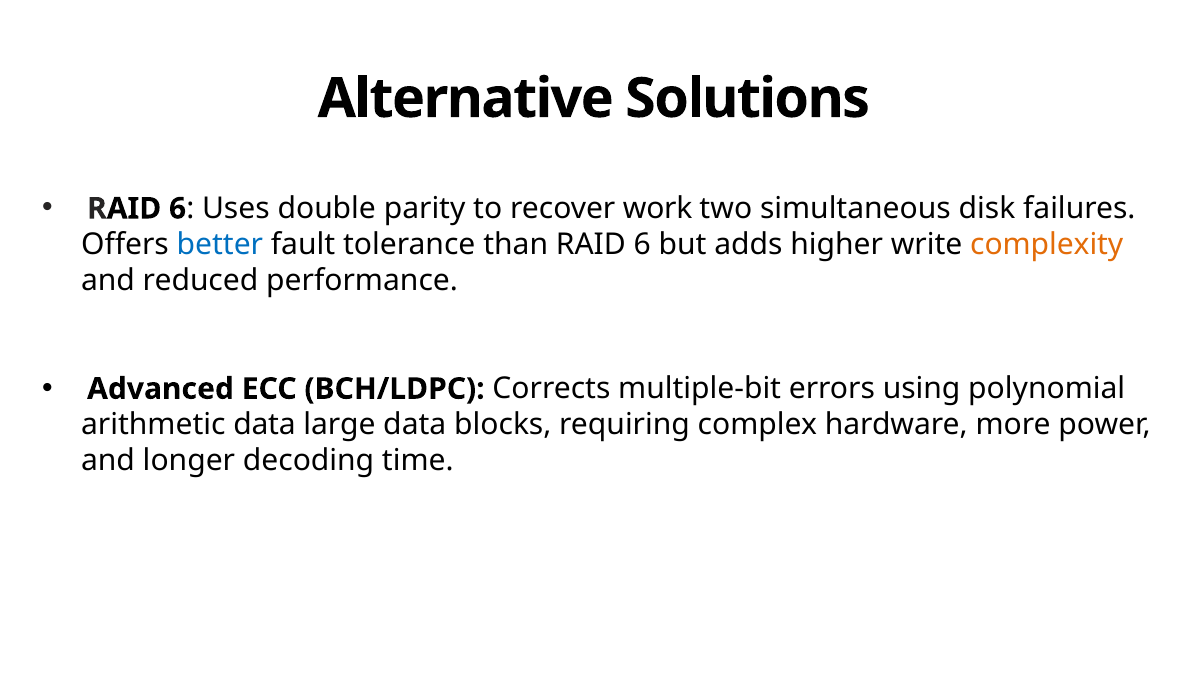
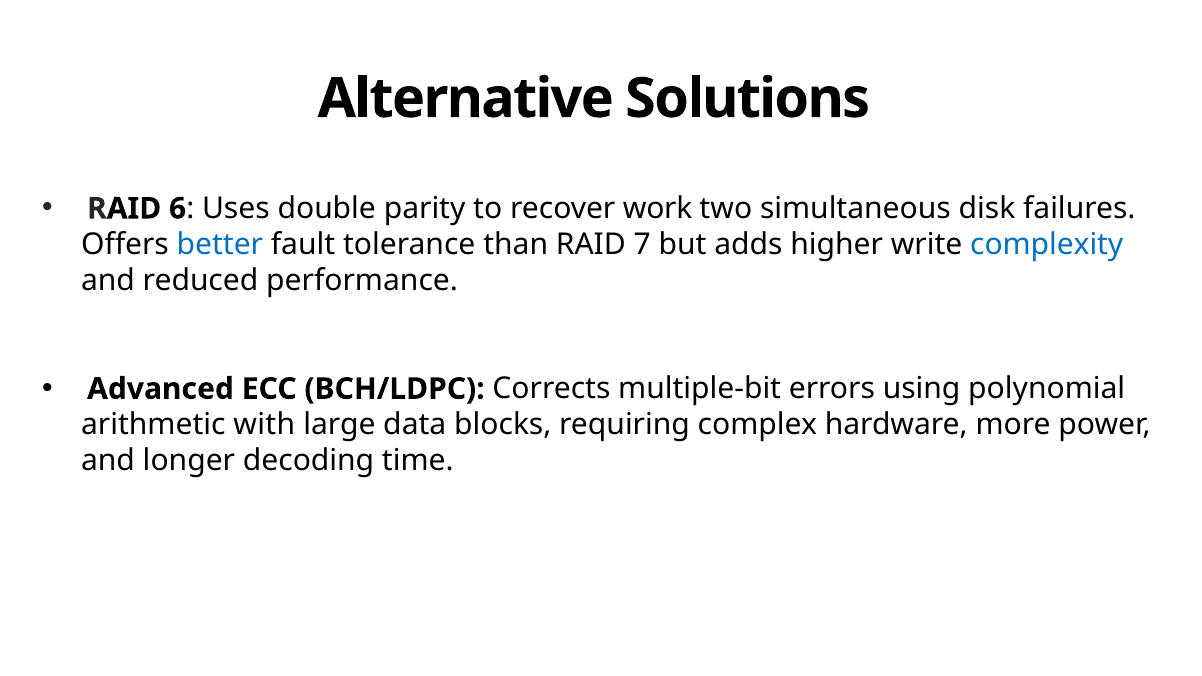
than RAID 6: 6 -> 7
complexity colour: orange -> blue
arithmetic data: data -> with
